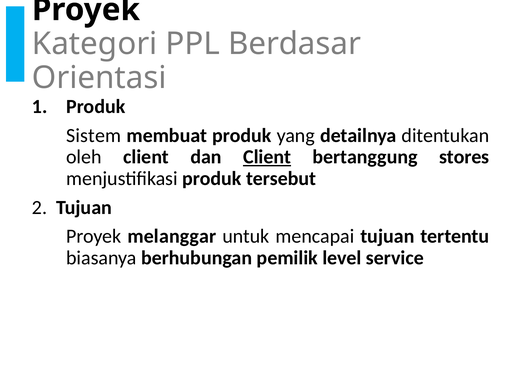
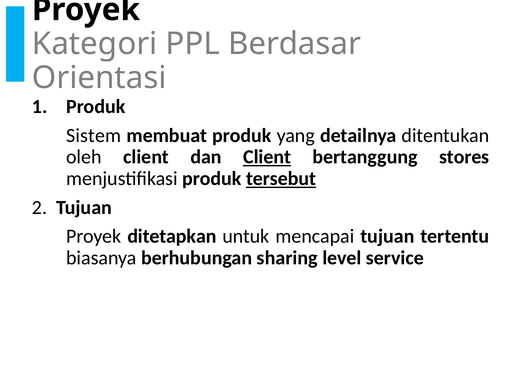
tersebut underline: none -> present
melanggar: melanggar -> ditetapkan
pemilik: pemilik -> sharing
